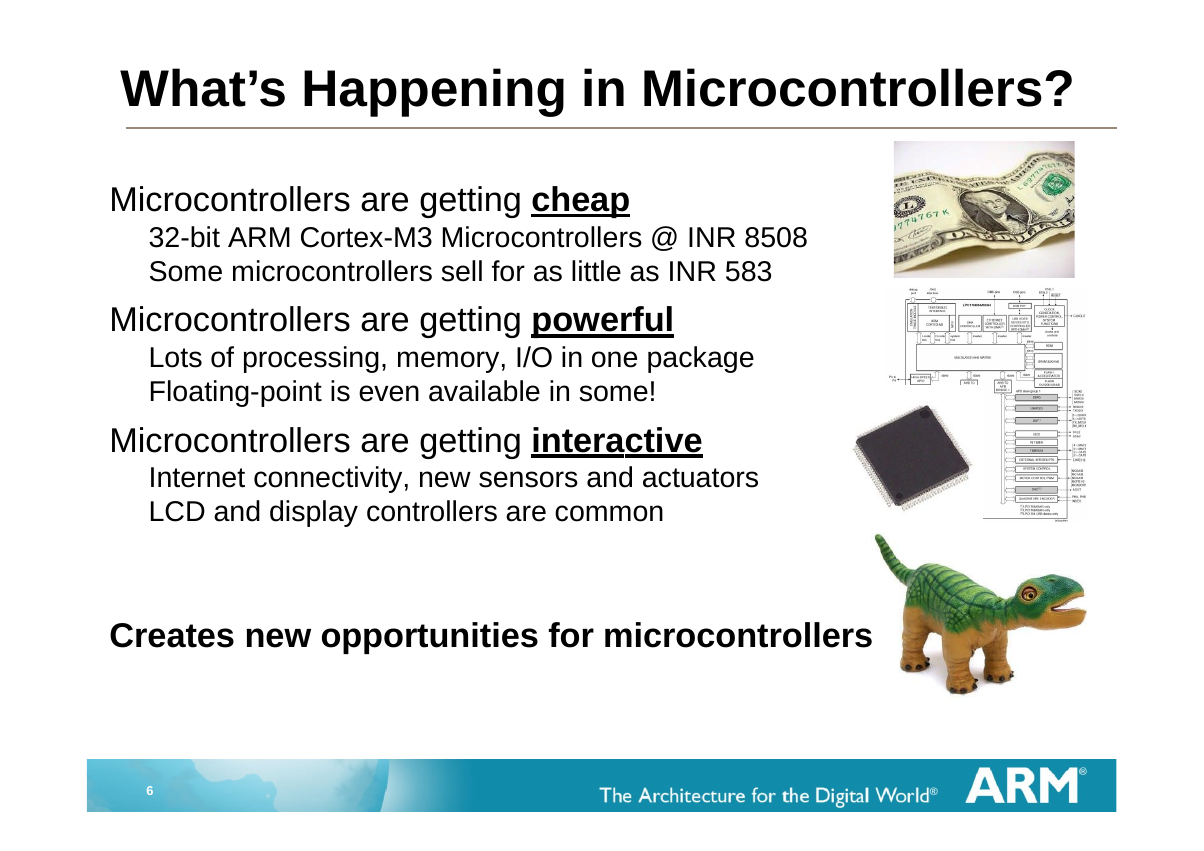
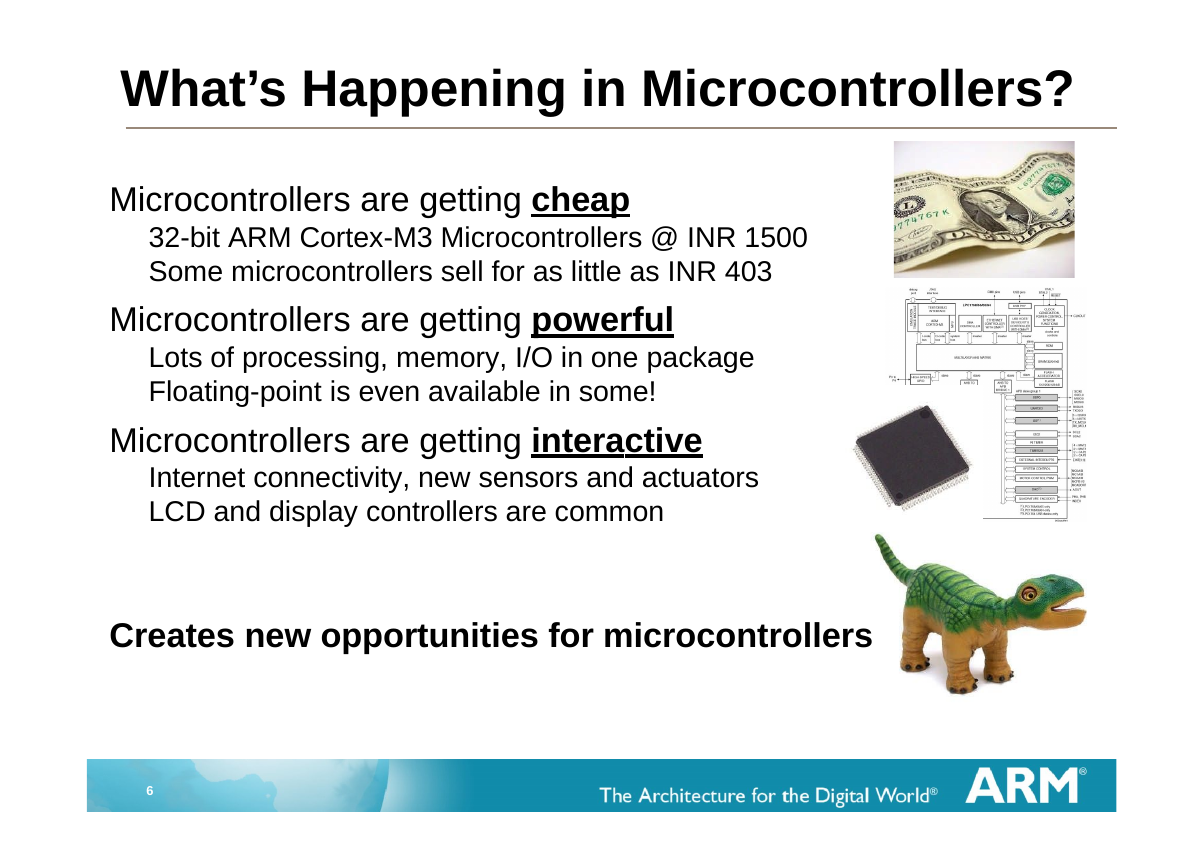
8508: 8508 -> 1500
583: 583 -> 403
